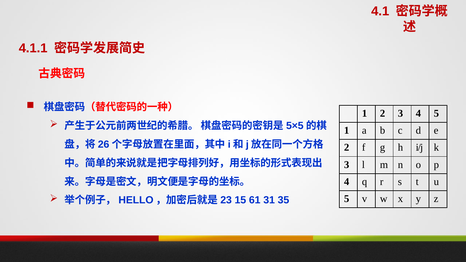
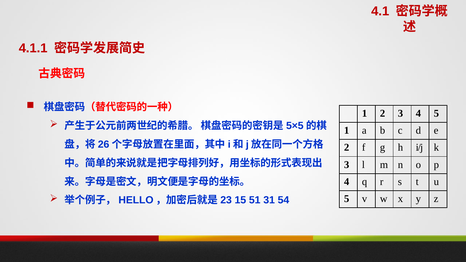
61: 61 -> 51
35: 35 -> 54
